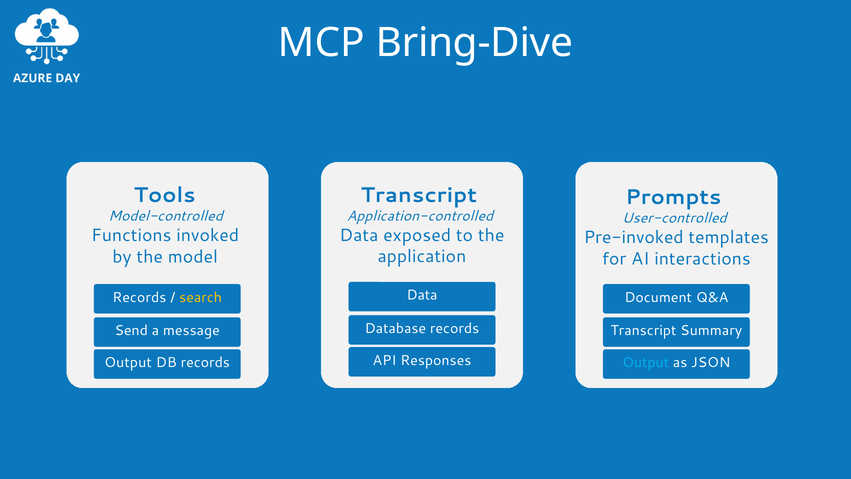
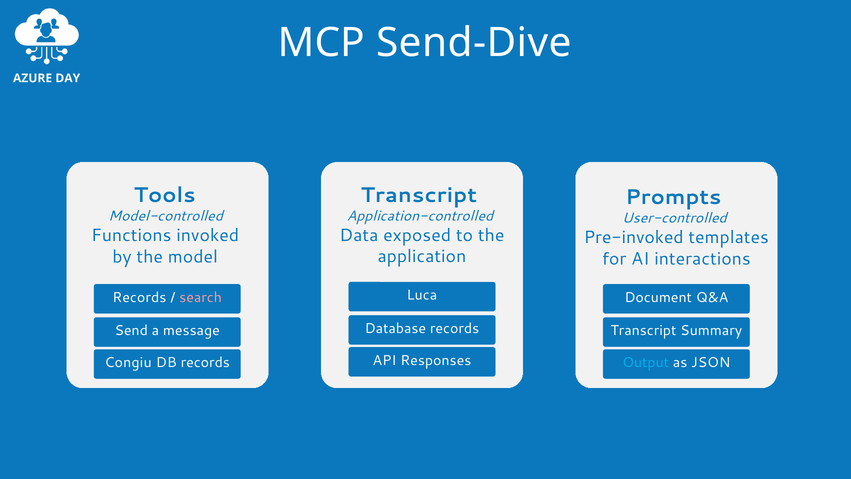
Bring-Dive: Bring-Dive -> Send-Dive
Data at (422, 295): Data -> Luca
search colour: yellow -> pink
Output at (128, 363): Output -> Congiu
